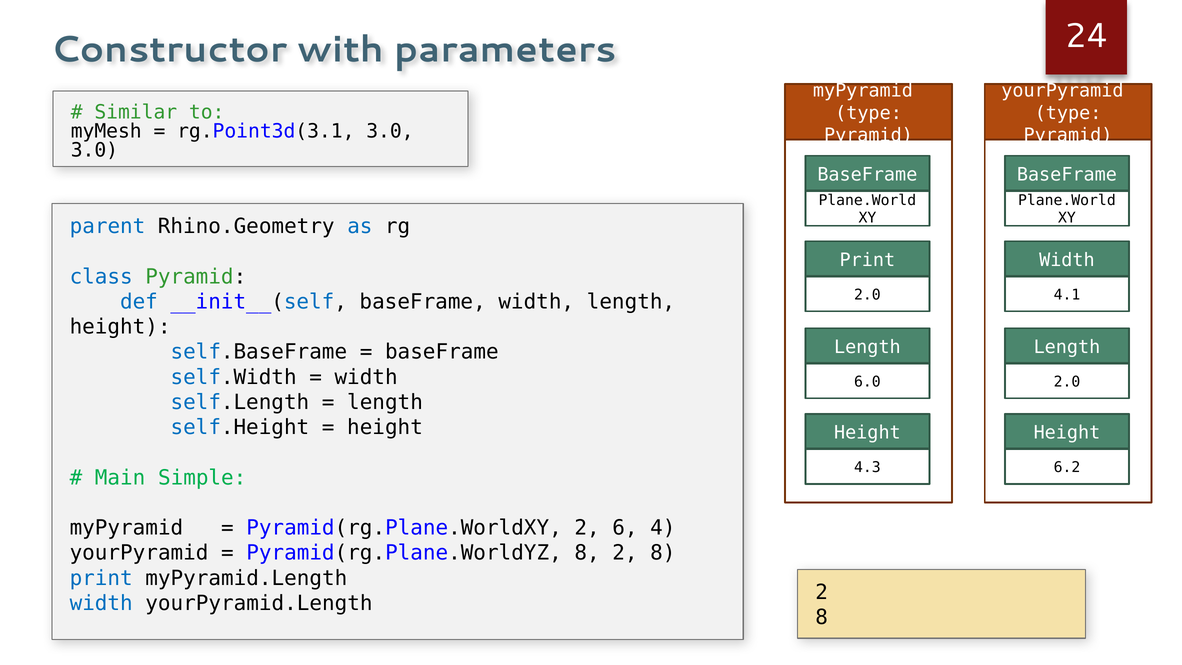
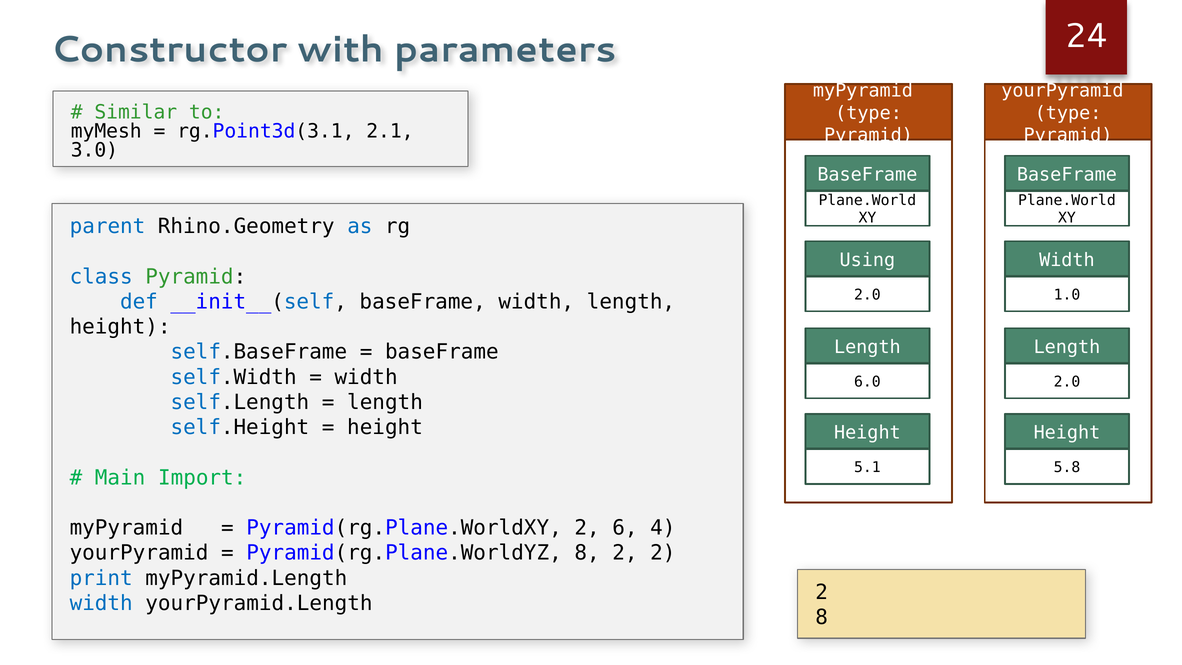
rg.Point3d(3.1 3.0: 3.0 -> 2.1
Print at (867, 260): Print -> Using
4.1: 4.1 -> 1.0
4.3: 4.3 -> 5.1
6.2: 6.2 -> 5.8
Simple: Simple -> Import
8 2 8: 8 -> 2
